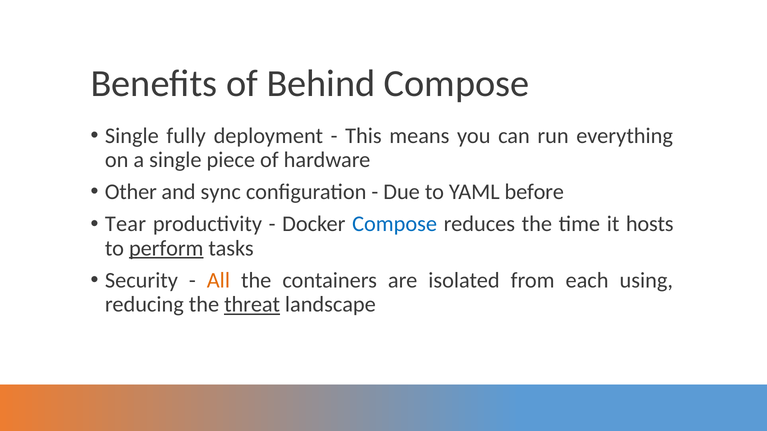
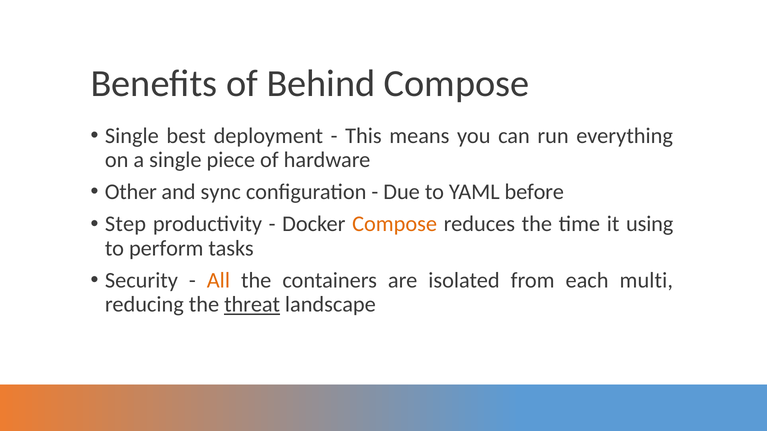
fully: fully -> best
Tear: Tear -> Step
Compose at (395, 224) colour: blue -> orange
hosts: hosts -> using
perform underline: present -> none
using: using -> multi
